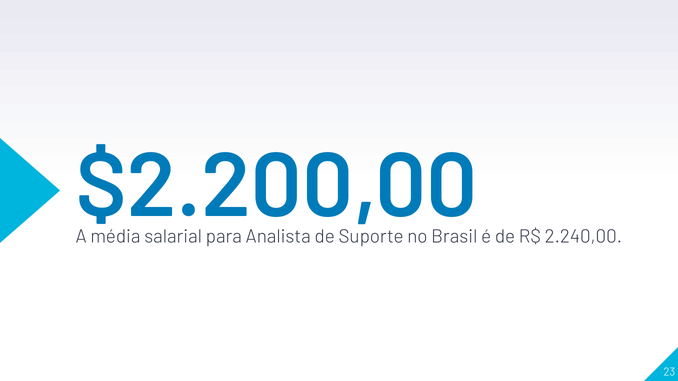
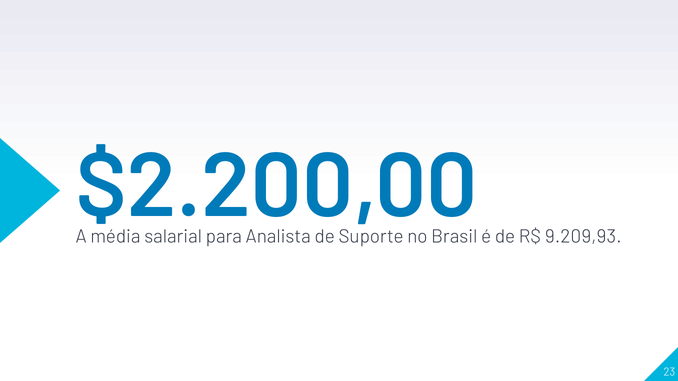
2.240,00: 2.240,00 -> 9.209,93
